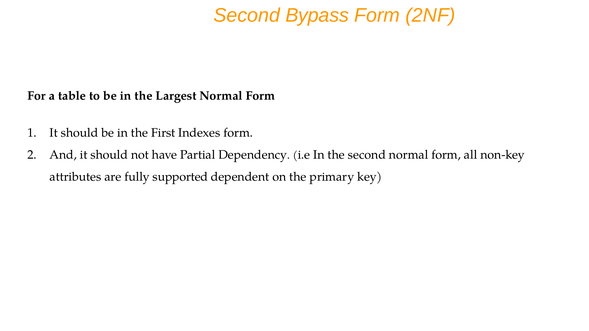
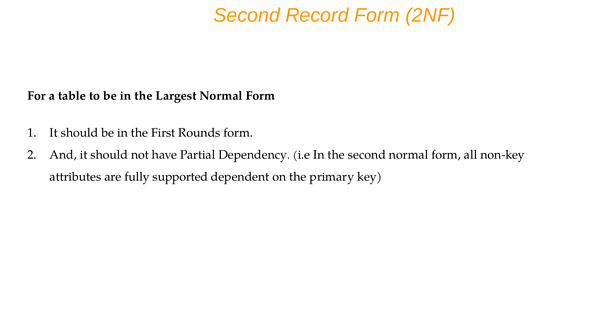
Bypass: Bypass -> Record
Indexes: Indexes -> Rounds
